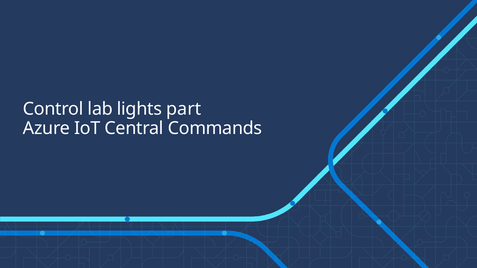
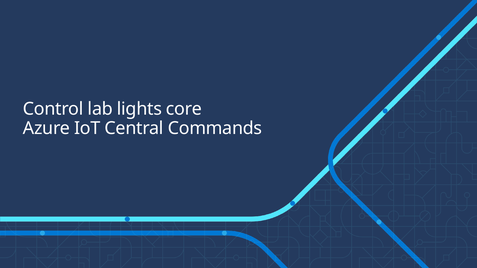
part: part -> core
